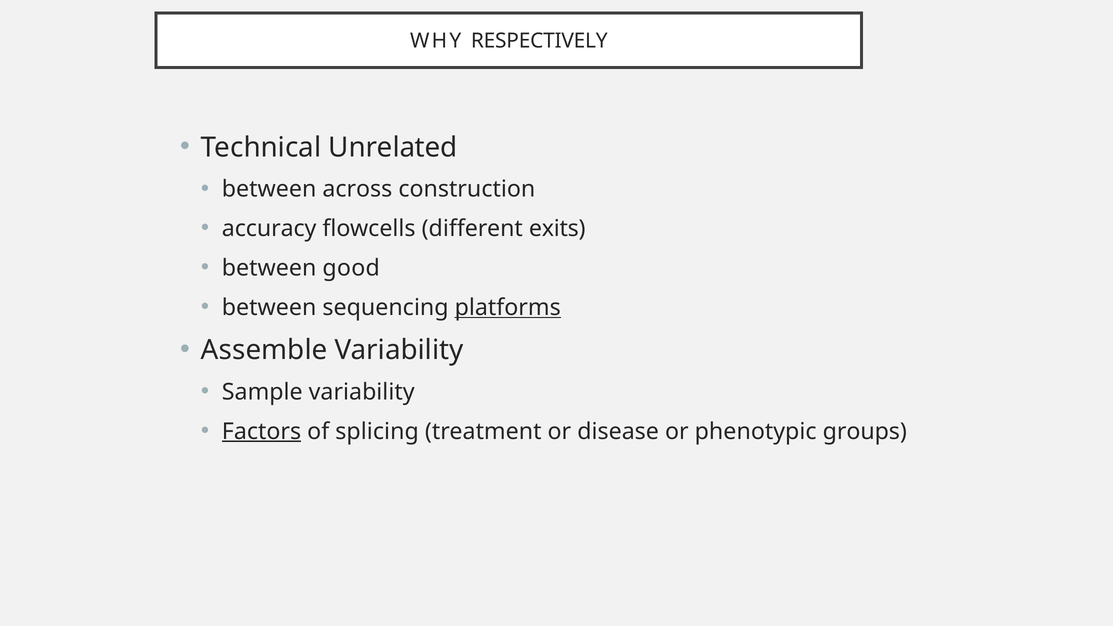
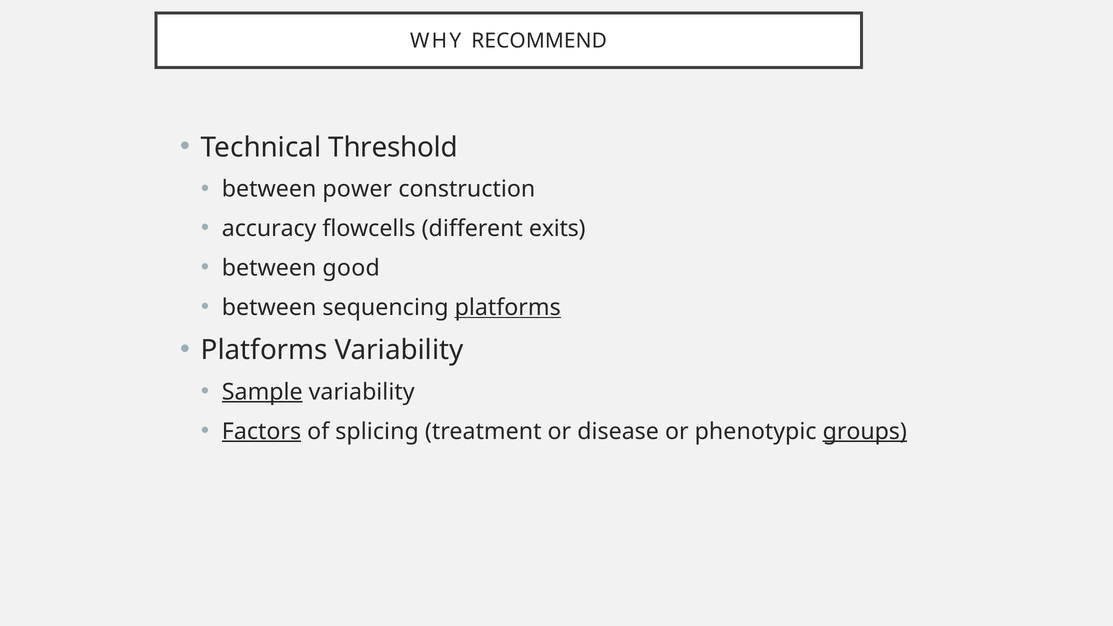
RESPECTIVELY: RESPECTIVELY -> RECOMMEND
Unrelated: Unrelated -> Threshold
across: across -> power
Assemble at (264, 350): Assemble -> Platforms
Sample underline: none -> present
groups underline: none -> present
